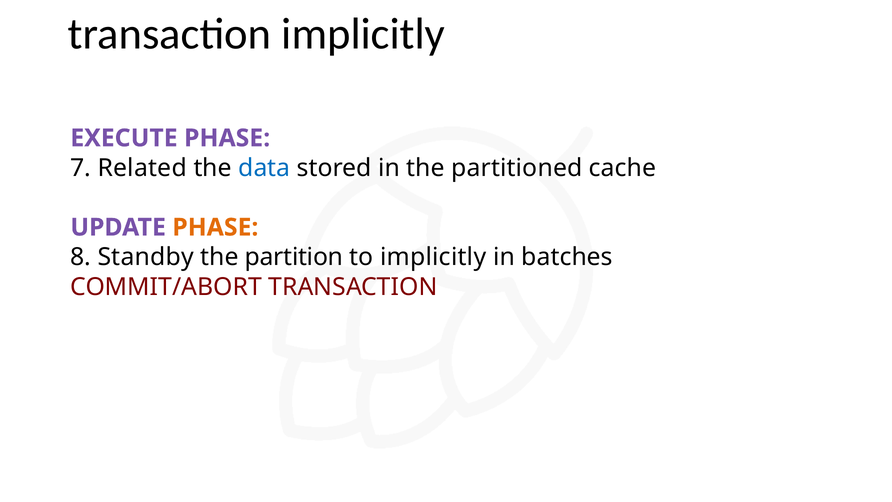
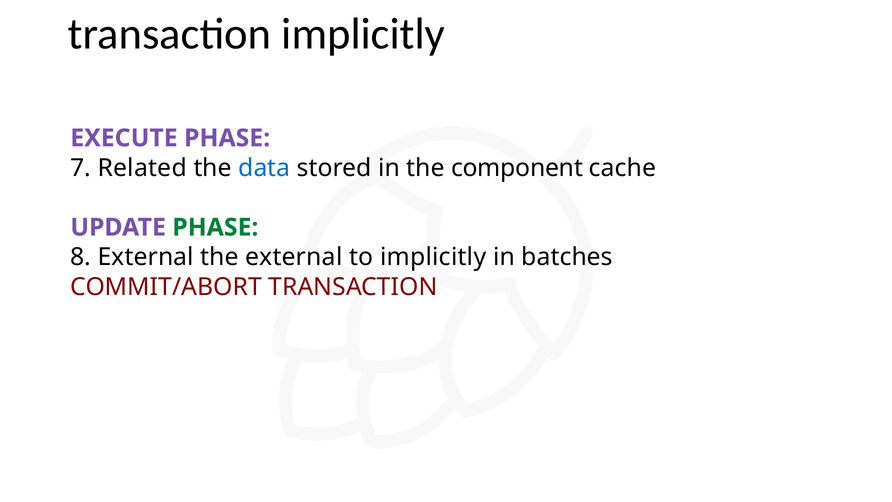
partitioned: partitioned -> component
PHASE at (215, 227) colour: orange -> green
8 Standby: Standby -> External
the partition: partition -> external
